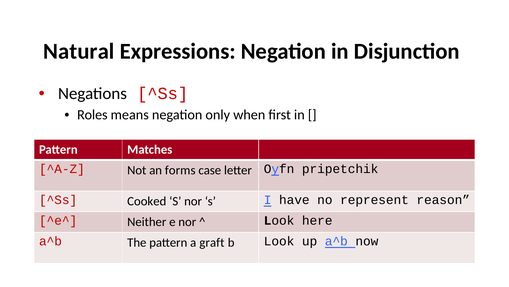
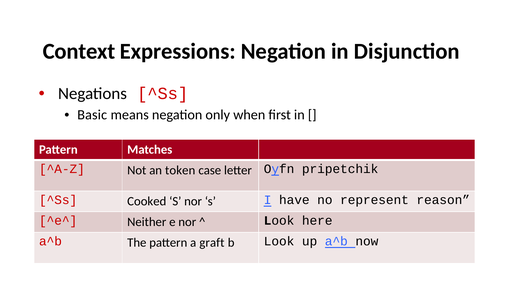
Natural: Natural -> Context
Roles: Roles -> Basic
forms: forms -> token
